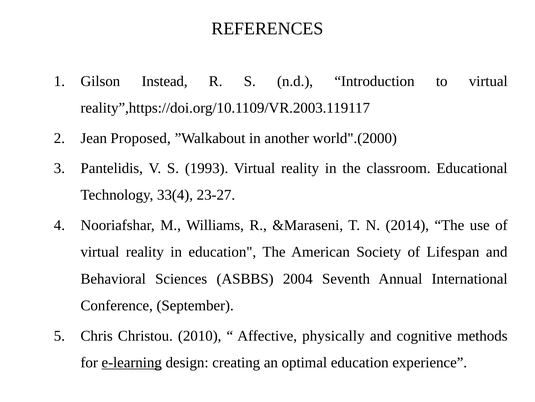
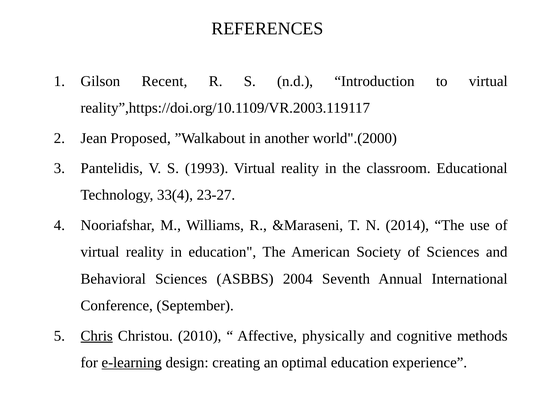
Instead: Instead -> Recent
of Lifespan: Lifespan -> Sciences
Chris underline: none -> present
